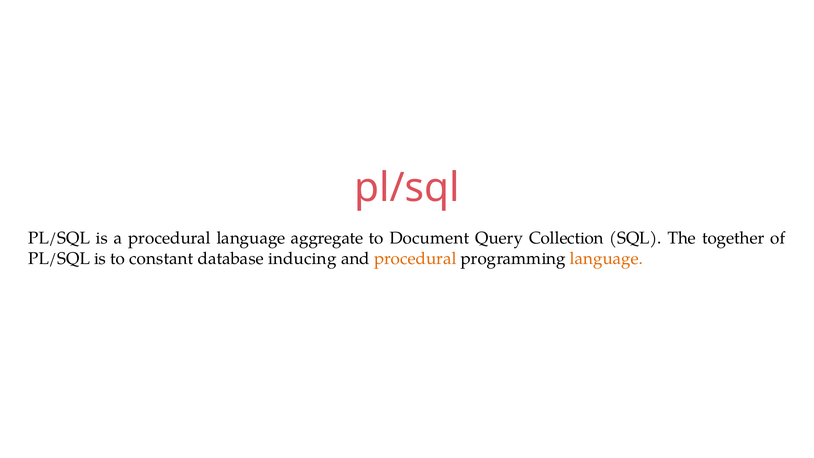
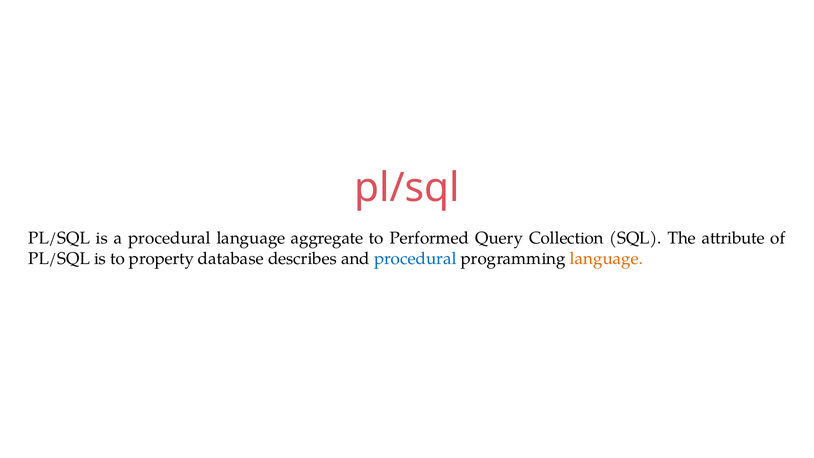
Document: Document -> Performed
together: together -> attribute
constant: constant -> property
inducing: inducing -> describes
procedural at (415, 259) colour: orange -> blue
